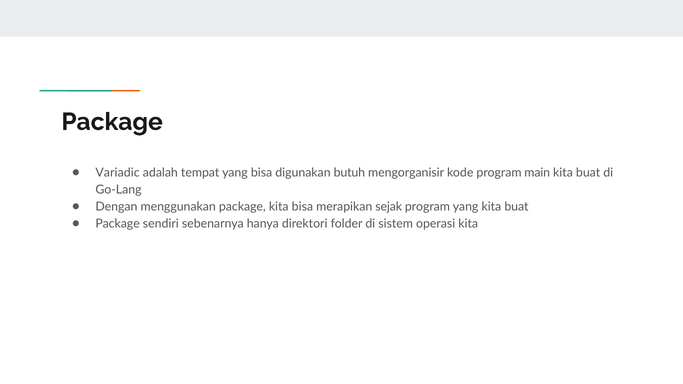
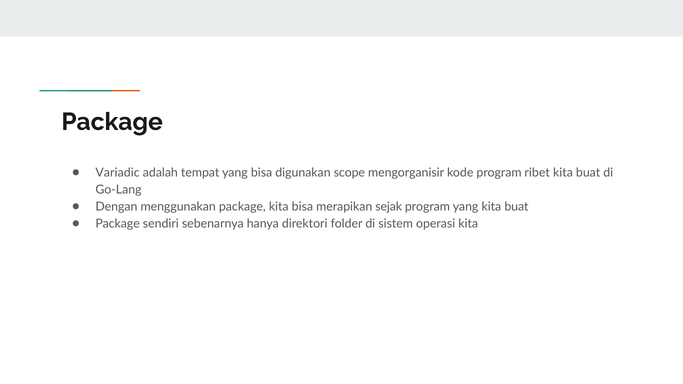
butuh: butuh -> scope
main: main -> ribet
